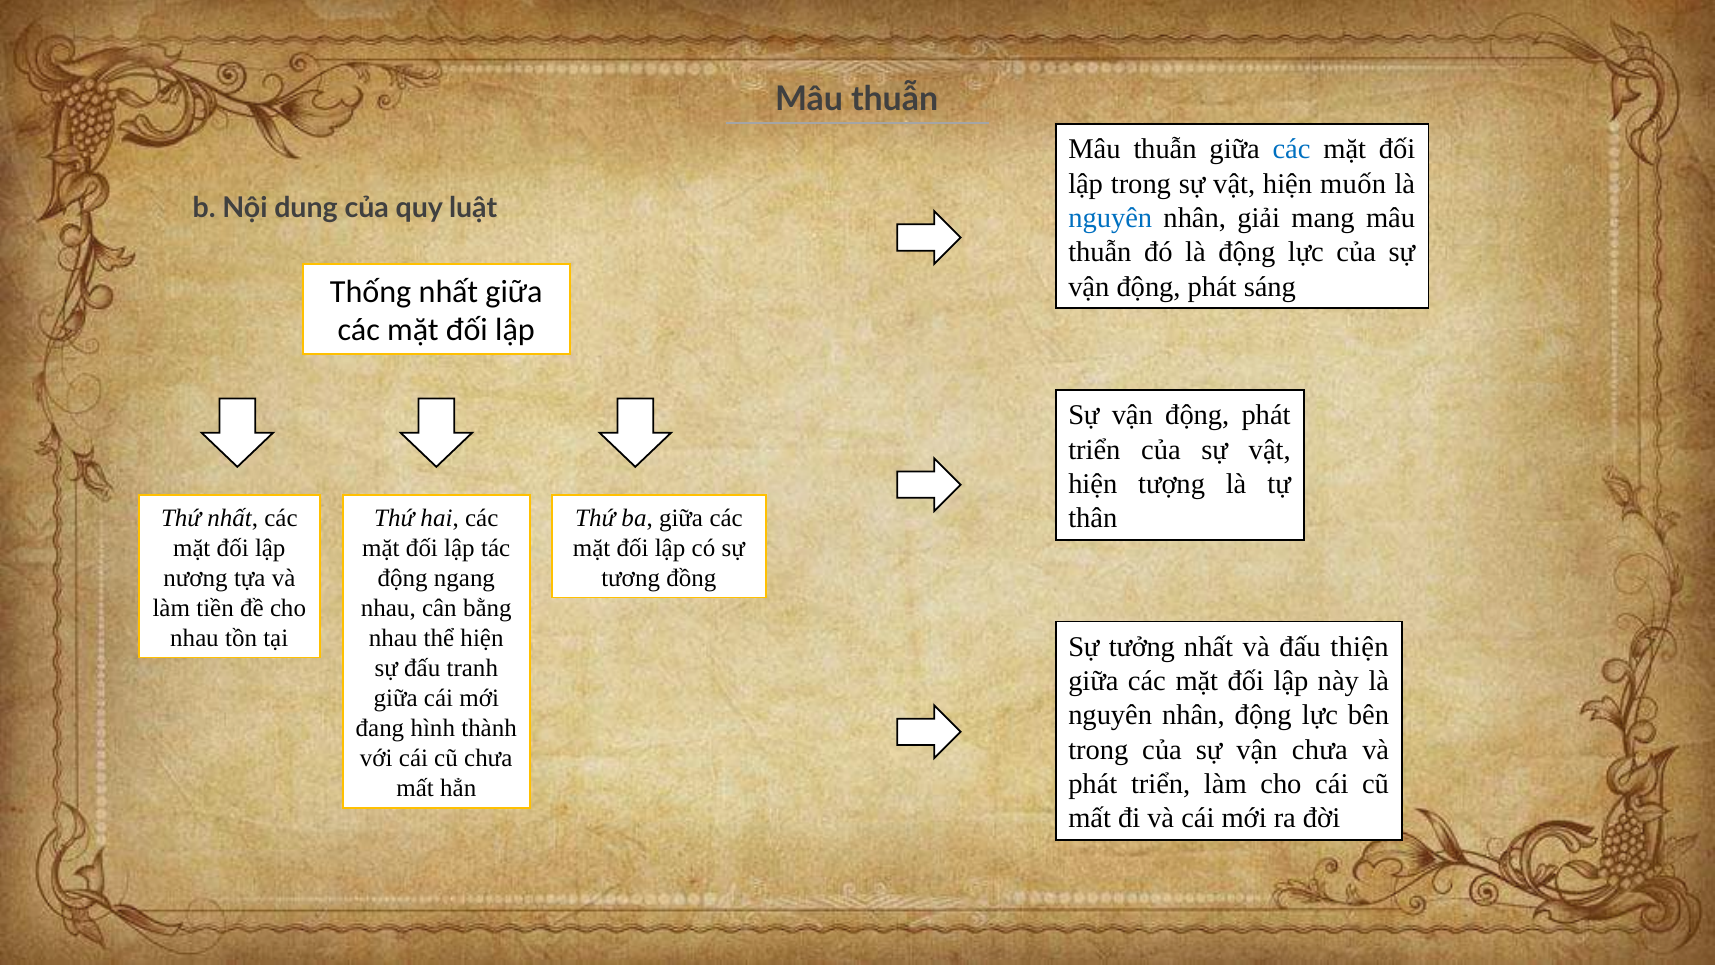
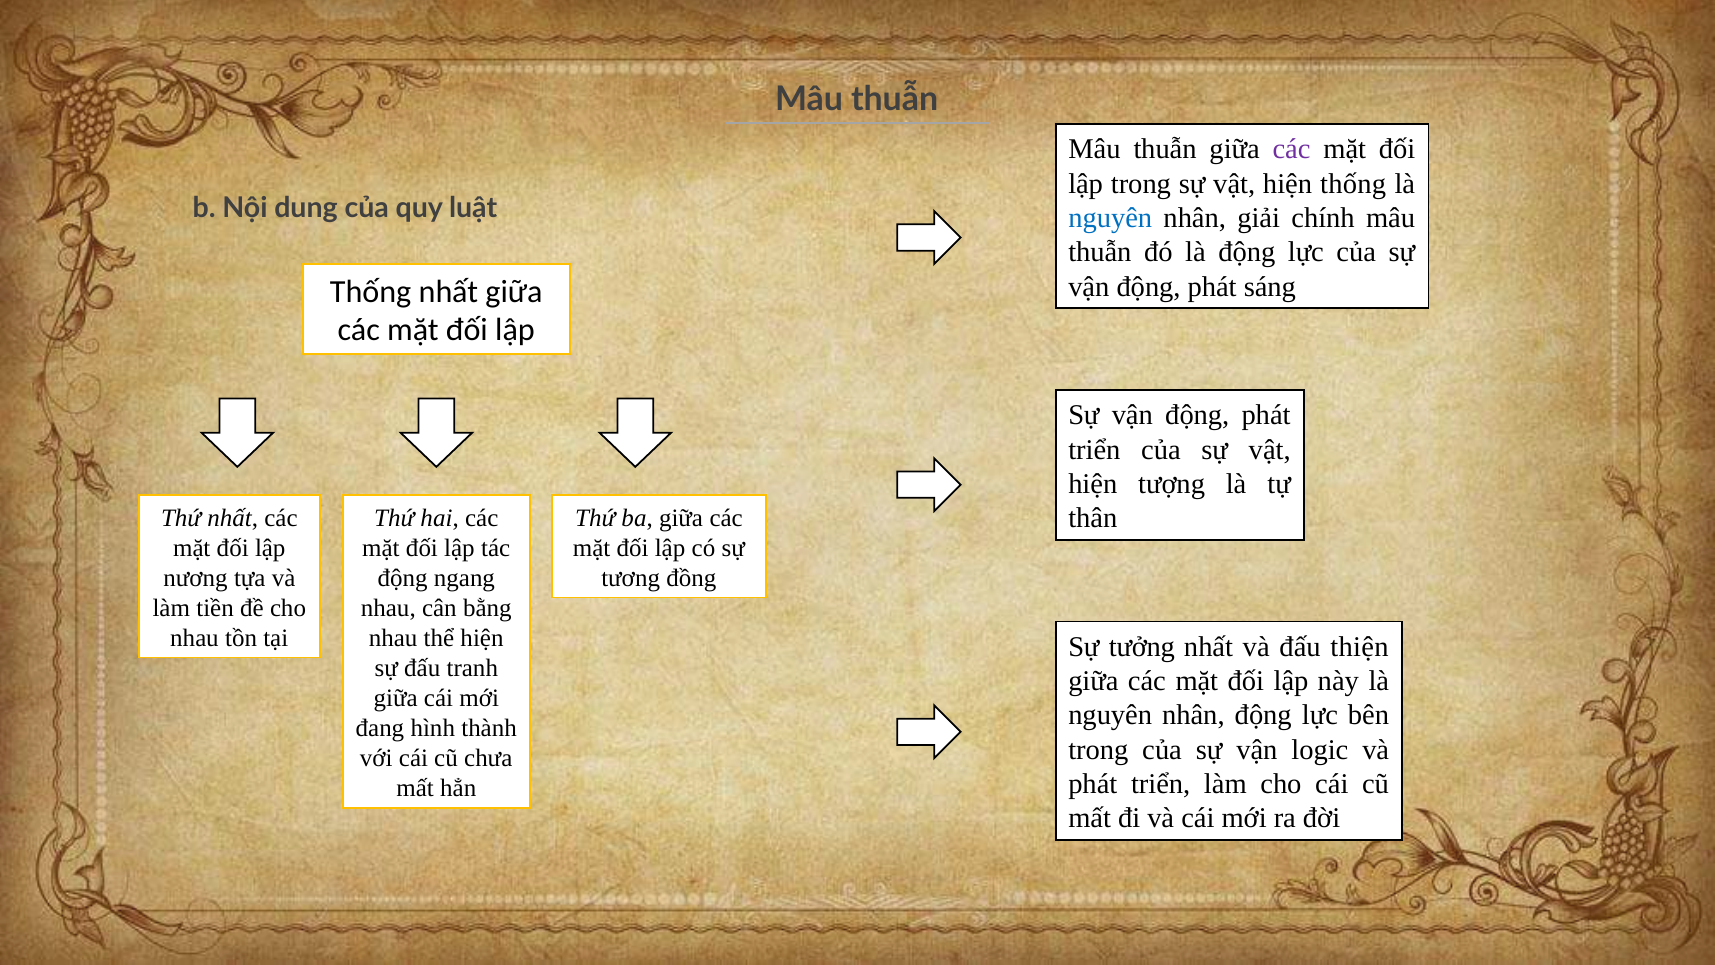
các at (1291, 149) colour: blue -> purple
hiện muốn: muốn -> thống
mang: mang -> chính
vận chưa: chưa -> logic
